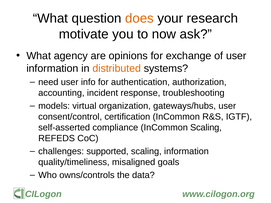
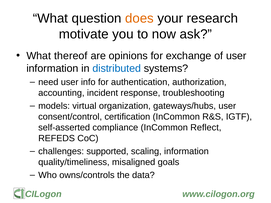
agency: agency -> thereof
distributed colour: orange -> blue
InCommon Scaling: Scaling -> Reflect
